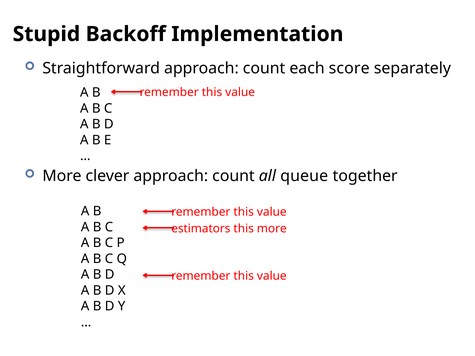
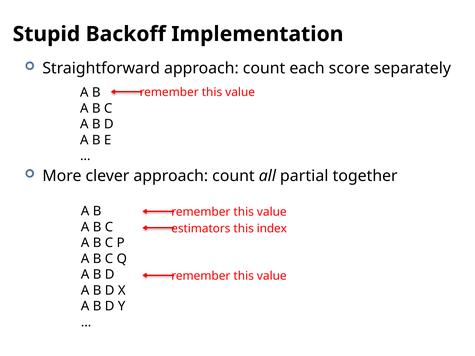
queue: queue -> partial
this more: more -> index
